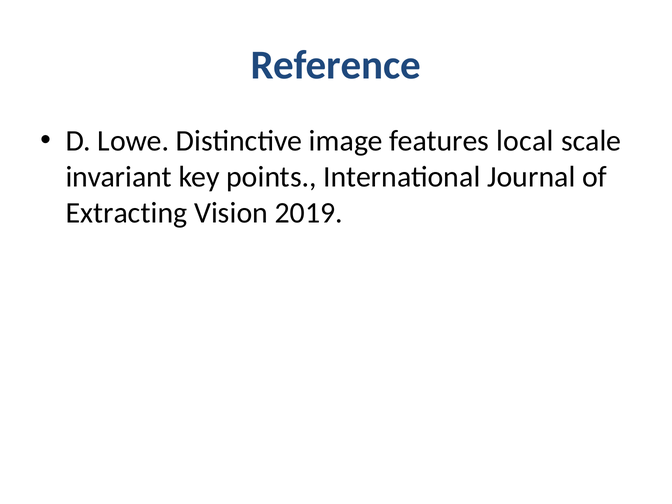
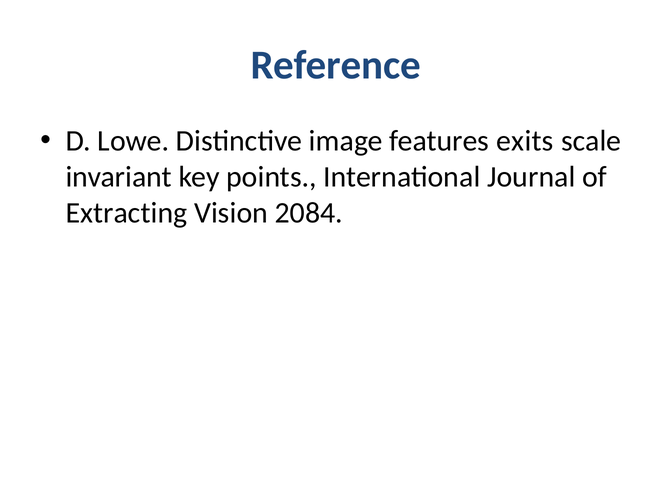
local: local -> exits
2019: 2019 -> 2084
